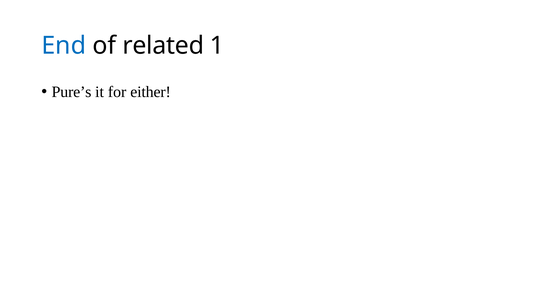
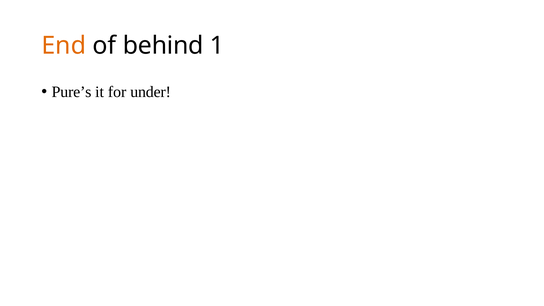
End colour: blue -> orange
related: related -> behind
either: either -> under
